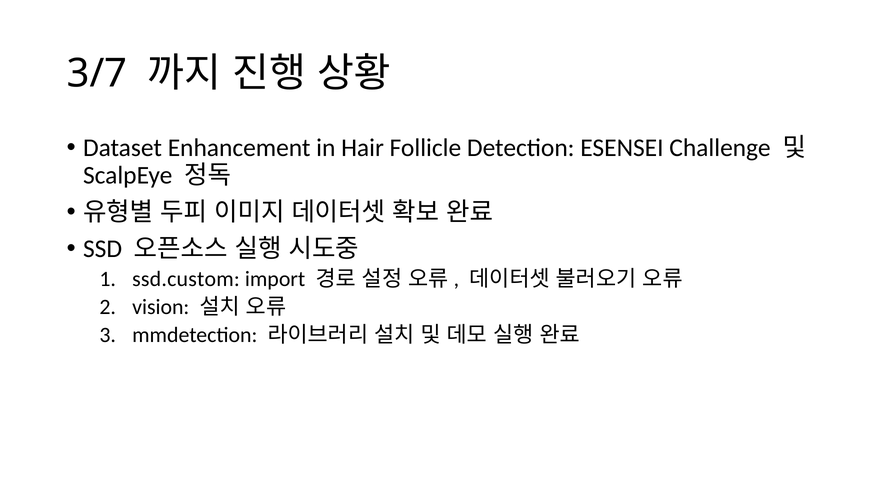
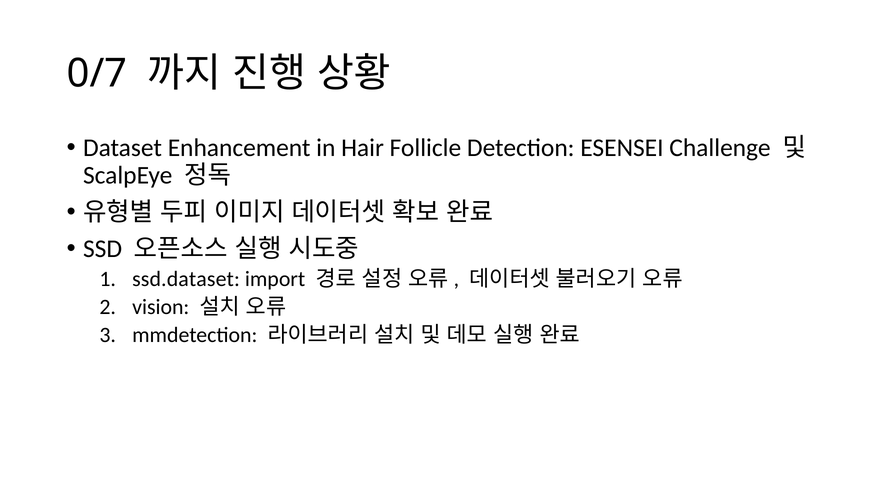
3/7: 3/7 -> 0/7
ssd.custom: ssd.custom -> ssd.dataset
